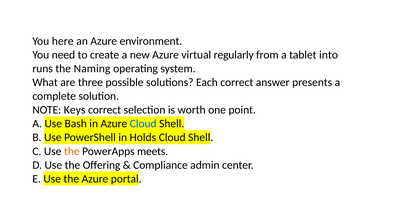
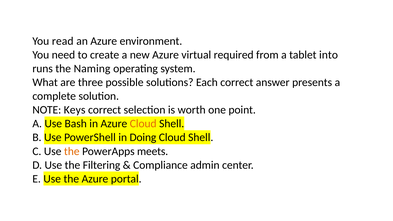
here: here -> read
regularly: regularly -> required
Cloud at (143, 124) colour: blue -> orange
Holds: Holds -> Doing
Offering: Offering -> Filtering
